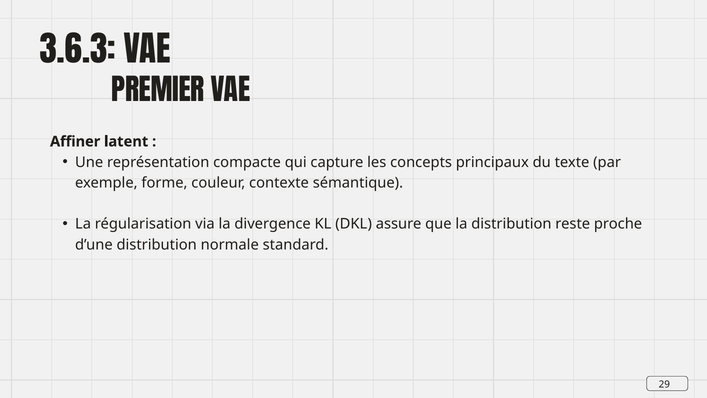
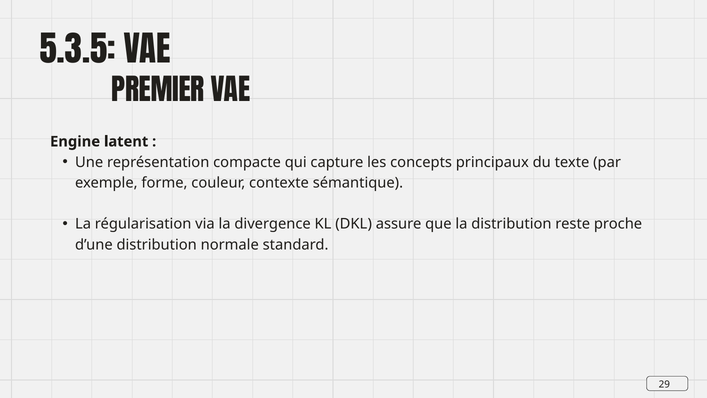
3.6.3: 3.6.3 -> 5.3.5
Affiner: Affiner -> Engine
